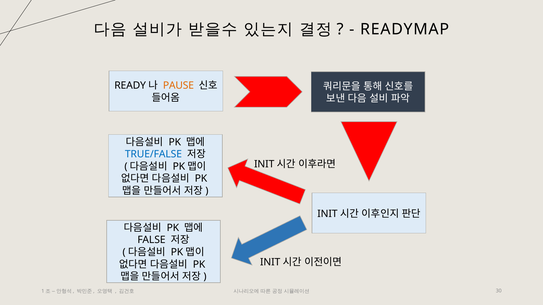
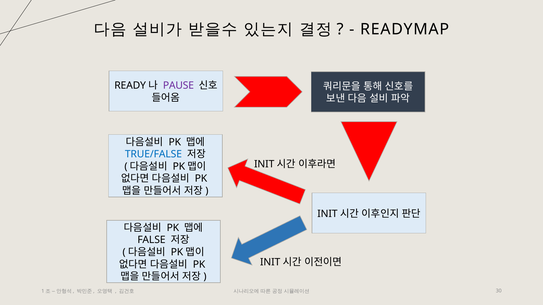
PAUSE colour: orange -> purple
